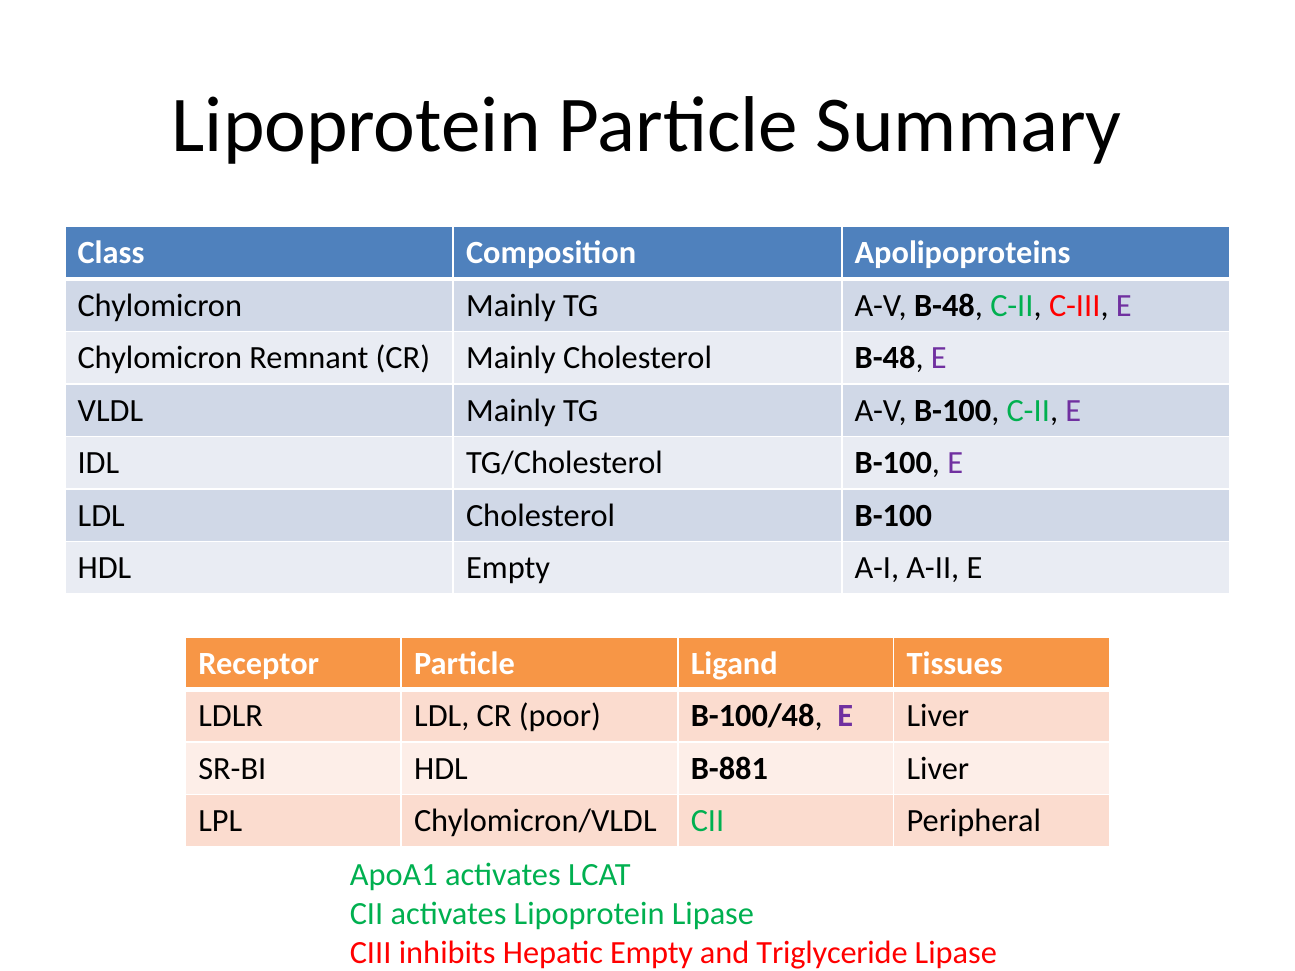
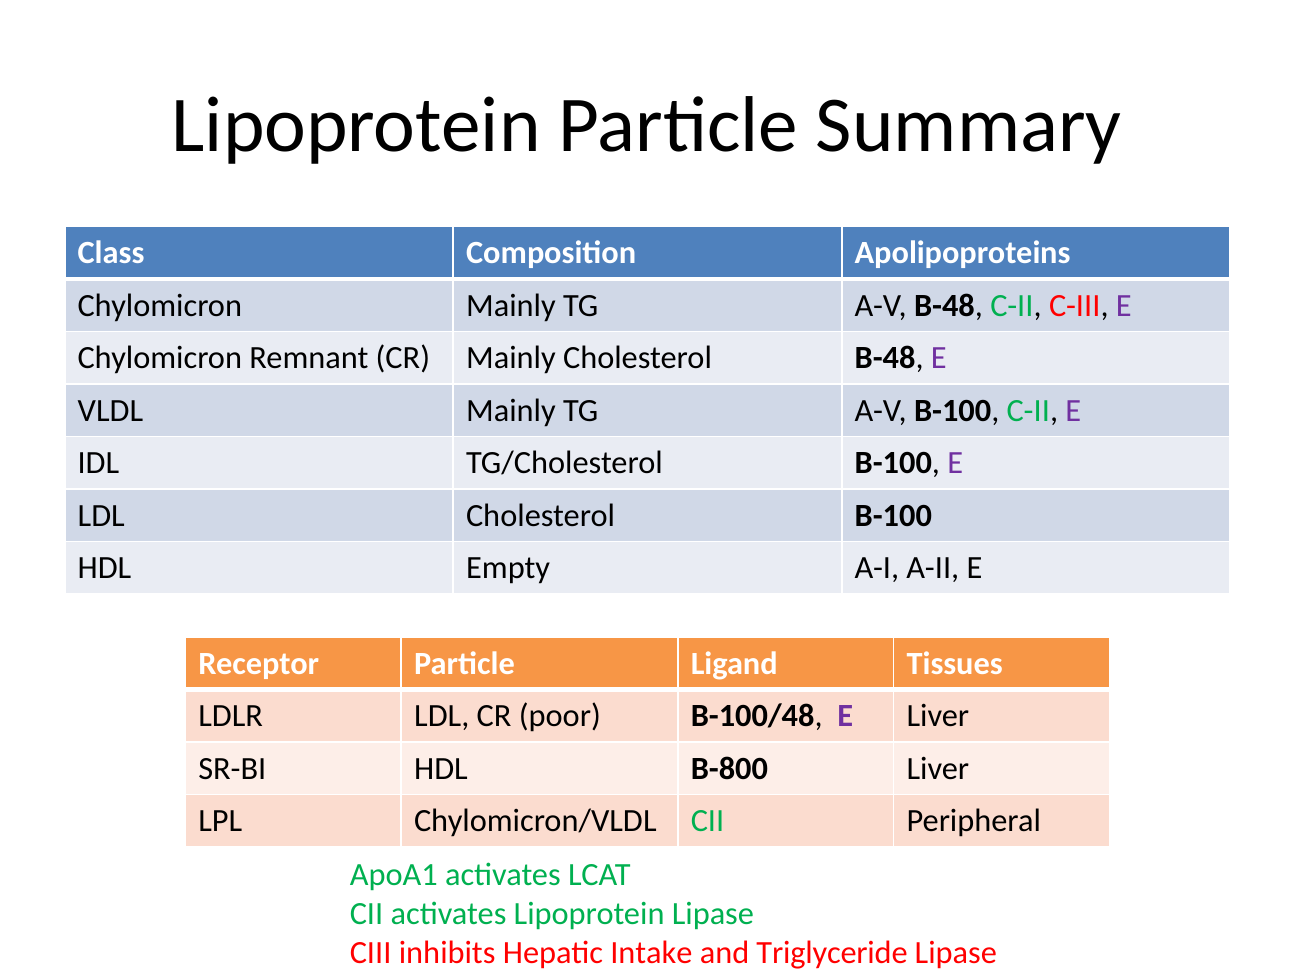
B-881: B-881 -> B-800
Hepatic Empty: Empty -> Intake
